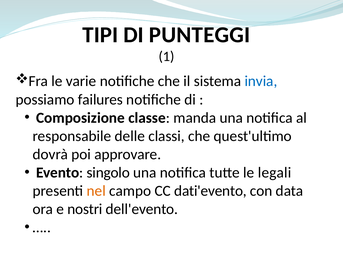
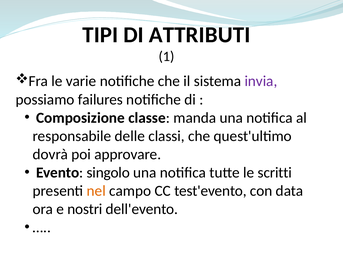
PUNTEGGI: PUNTEGGI -> ATTRIBUTI
invia colour: blue -> purple
legali: legali -> scritti
dati'evento: dati'evento -> test'evento
